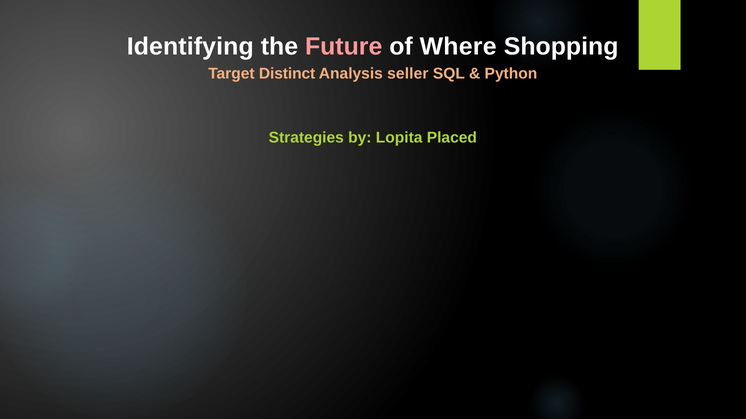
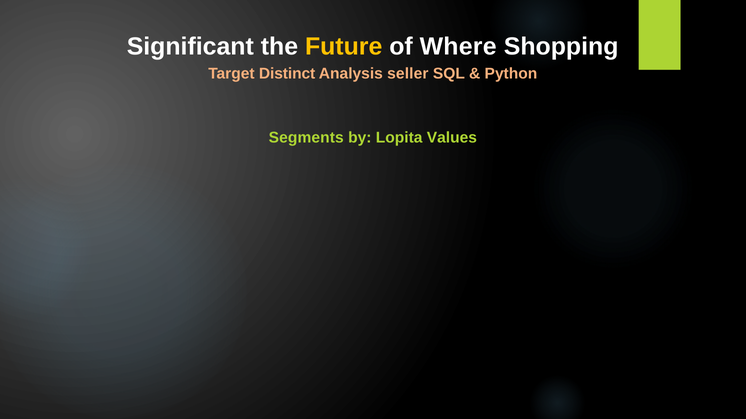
Identifying: Identifying -> Significant
Future colour: pink -> yellow
Strategies: Strategies -> Segments
Placed: Placed -> Values
